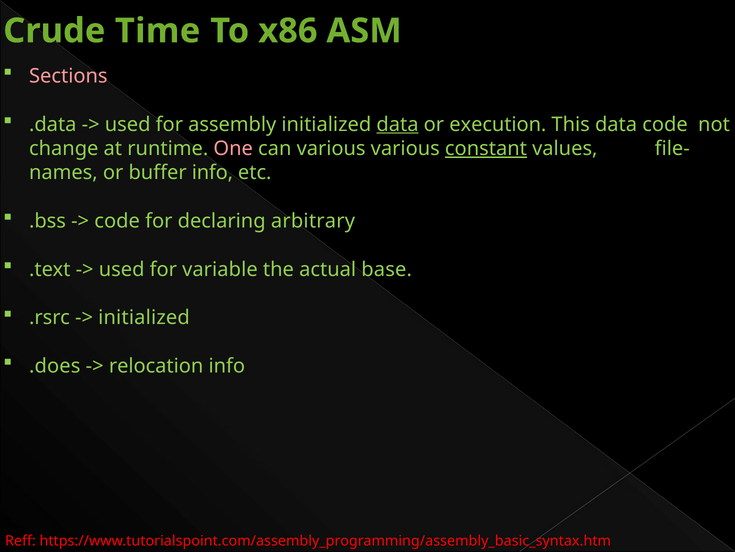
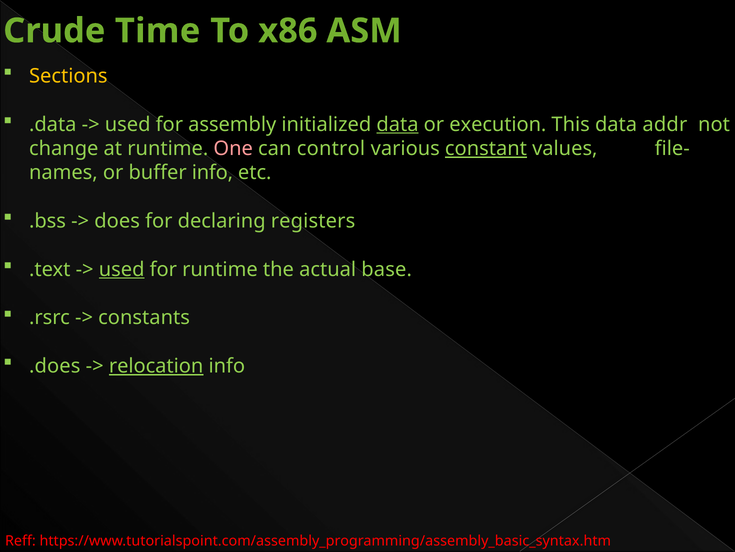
Sections colour: pink -> yellow
data code: code -> addr
can various: various -> control
code at (117, 221): code -> does
arbitrary: arbitrary -> registers
used at (122, 269) underline: none -> present
for variable: variable -> runtime
initialized at (144, 317): initialized -> constants
relocation underline: none -> present
